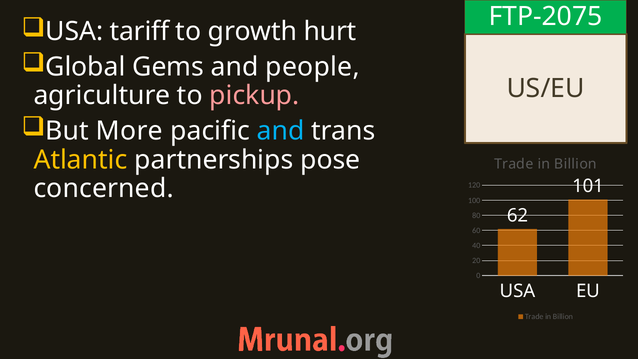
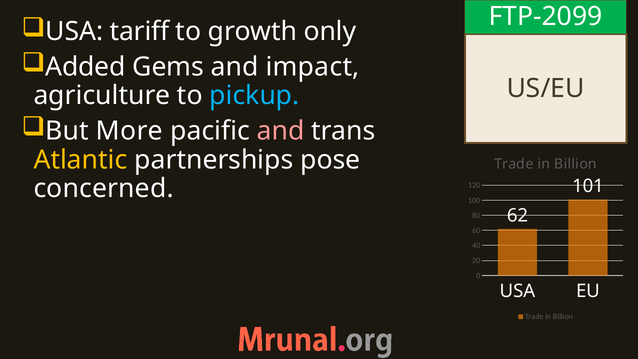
FTP-2075: FTP-2075 -> FTP-2099
hurt: hurt -> only
Global: Global -> Added
people: people -> impact
pickup colour: pink -> light blue
and at (281, 131) colour: light blue -> pink
